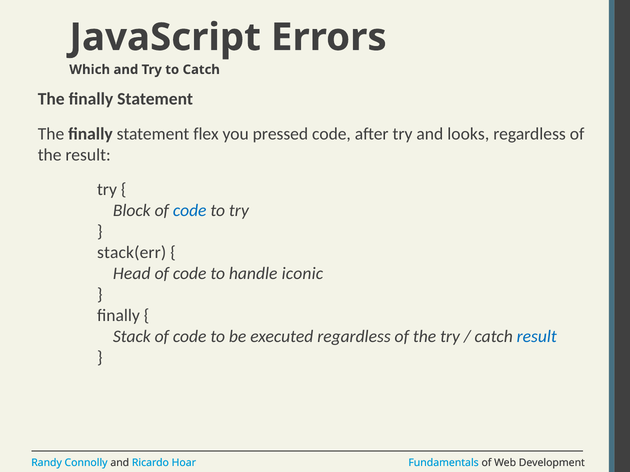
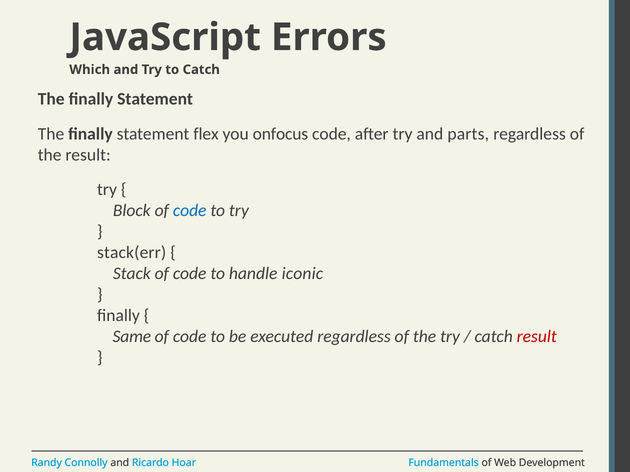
pressed: pressed -> onfocus
looks: looks -> parts
Head: Head -> Stack
Stack: Stack -> Same
result at (537, 337) colour: blue -> red
